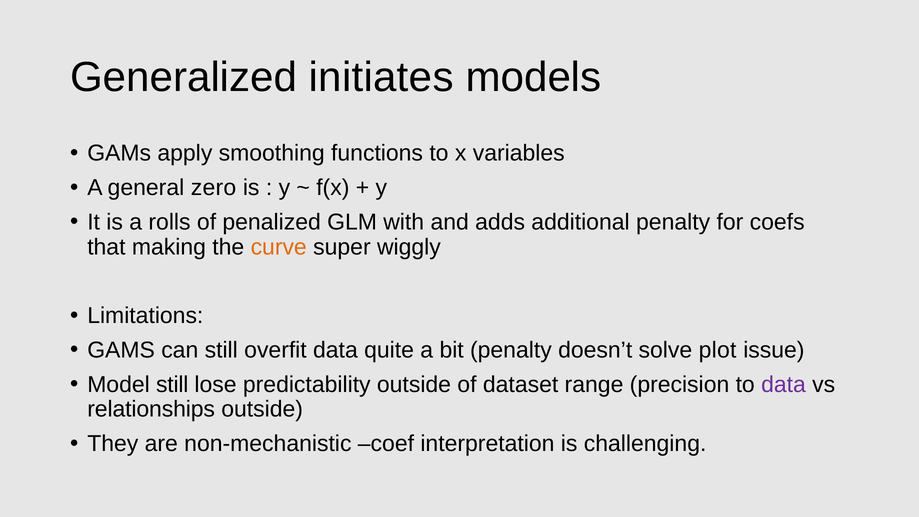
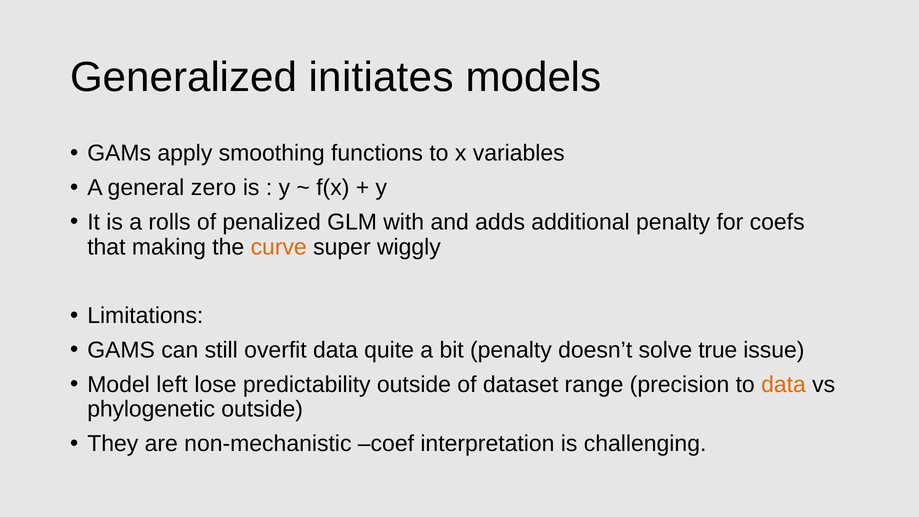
plot: plot -> true
Model still: still -> left
data at (783, 384) colour: purple -> orange
relationships: relationships -> phylogenetic
